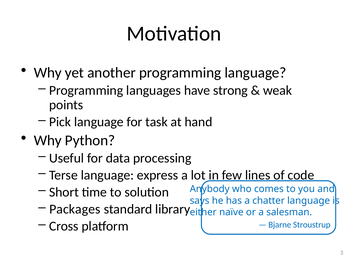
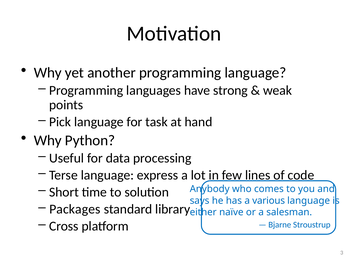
chatter: chatter -> various
